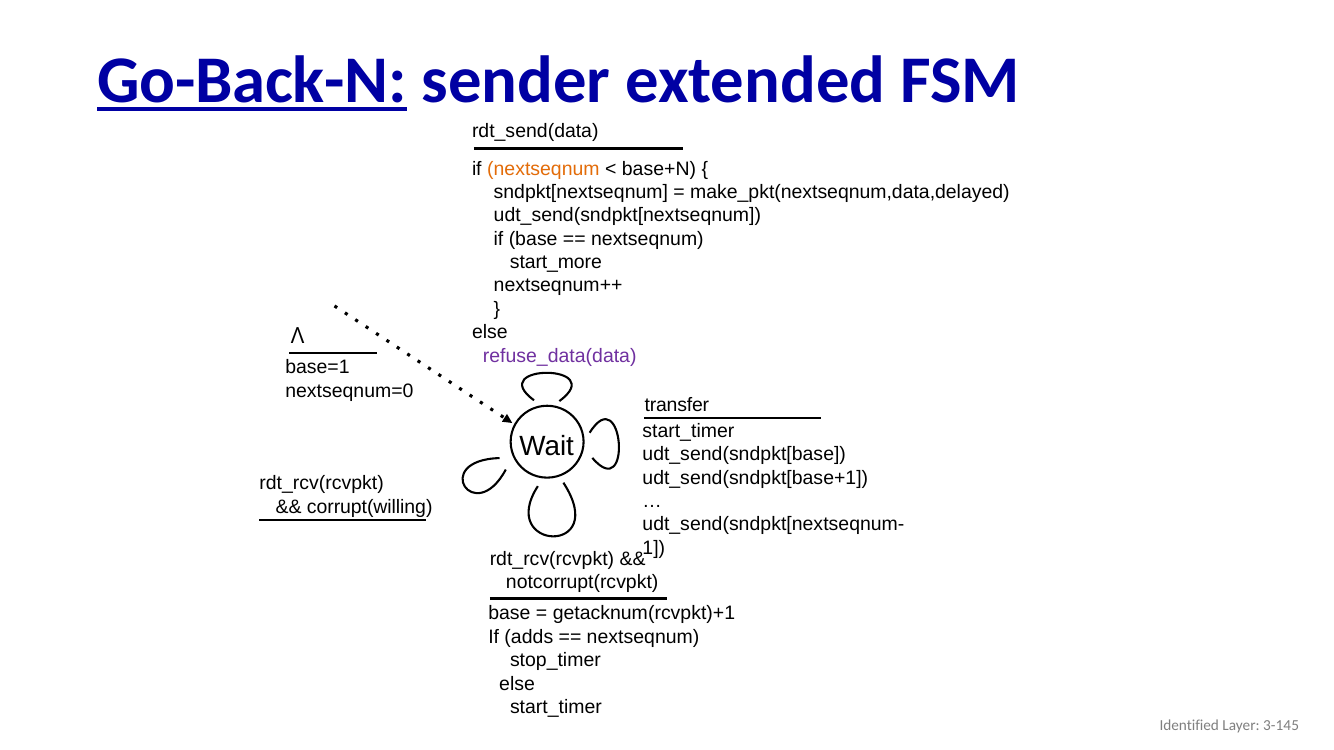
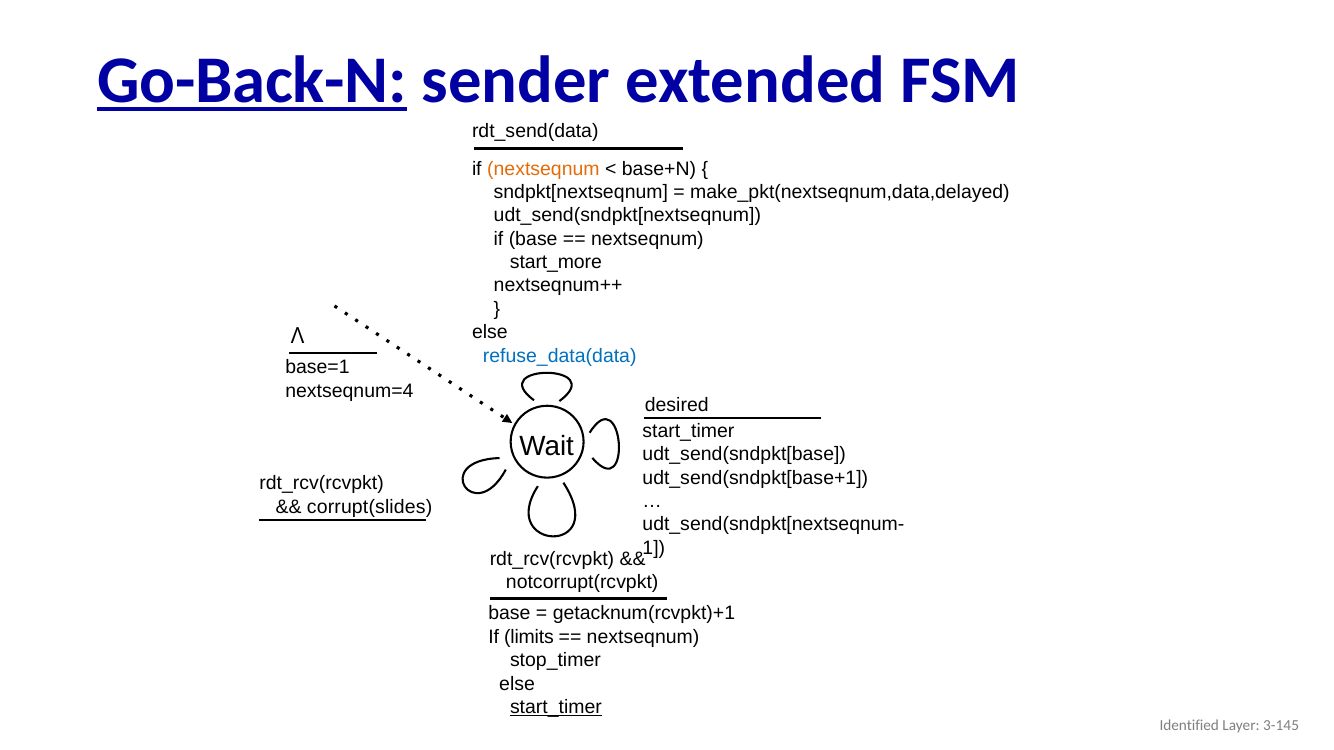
refuse_data(data colour: purple -> blue
nextseqnum=0: nextseqnum=0 -> nextseqnum=4
transfer: transfer -> desired
corrupt(willing: corrupt(willing -> corrupt(slides
adds: adds -> limits
start_timer at (556, 707) underline: none -> present
